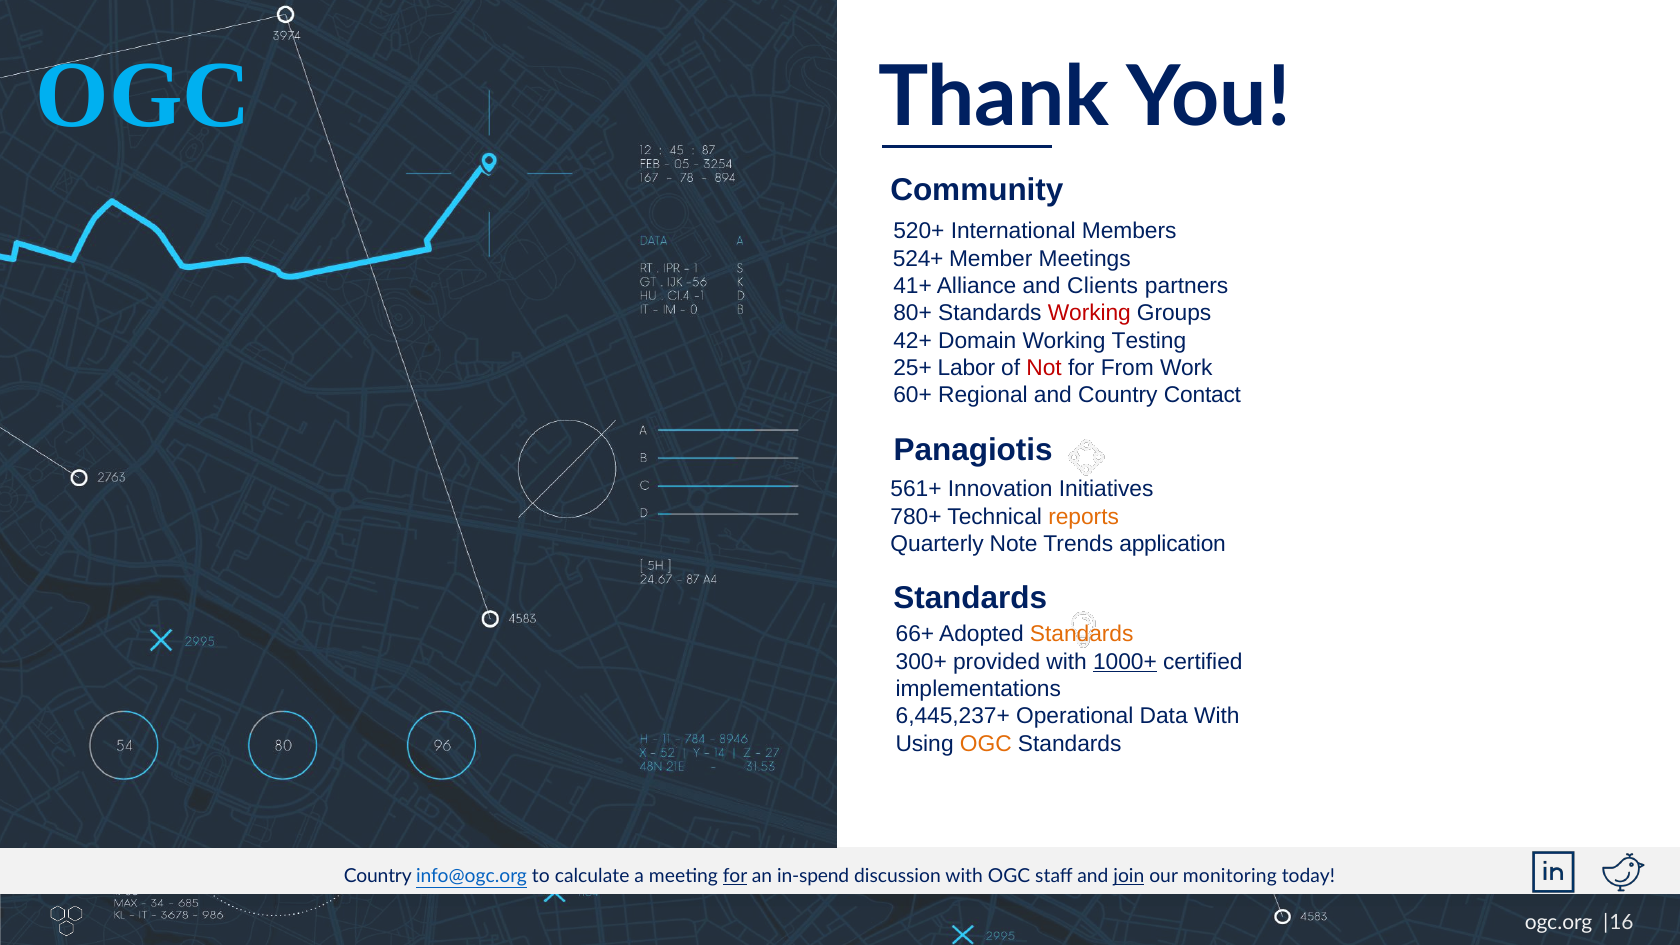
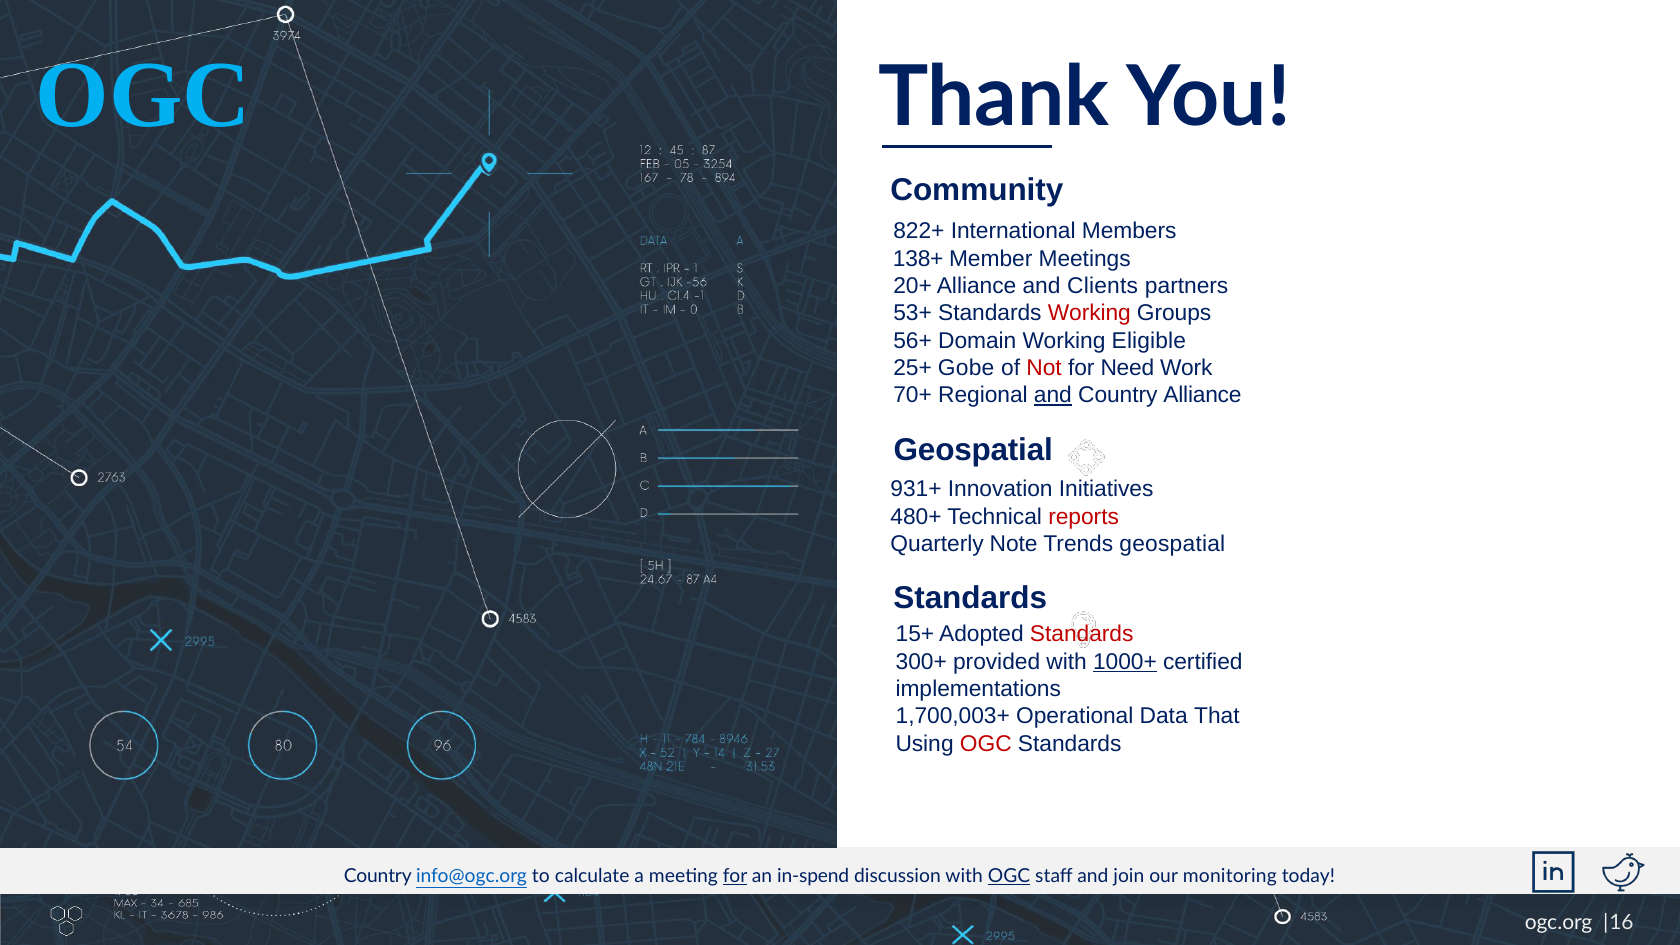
520+: 520+ -> 822+
524+: 524+ -> 138+
41+: 41+ -> 20+
80+: 80+ -> 53+
42+: 42+ -> 56+
Testing: Testing -> Eligible
Labor: Labor -> Gobe
From: From -> Need
60+: 60+ -> 70+
and at (1053, 395) underline: none -> present
Country Contact: Contact -> Alliance
Panagiotis at (973, 450): Panagiotis -> Geospatial
561+: 561+ -> 931+
780+: 780+ -> 480+
reports colour: orange -> red
Trends application: application -> geospatial
66+: 66+ -> 15+
Standards at (1082, 634) colour: orange -> red
6,445,237+: 6,445,237+ -> 1,700,003+
Data With: With -> That
OGC at (986, 744) colour: orange -> red
OGC at (1009, 876) underline: none -> present
join underline: present -> none
